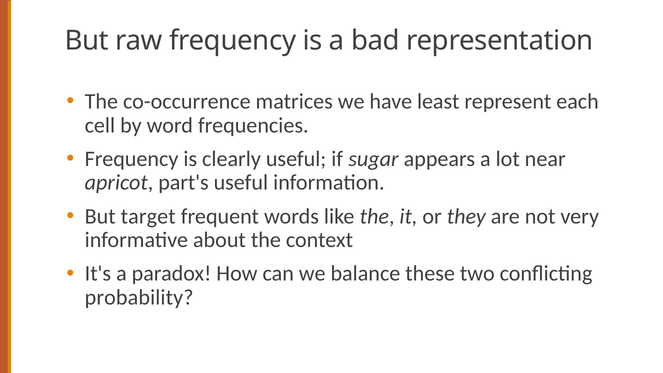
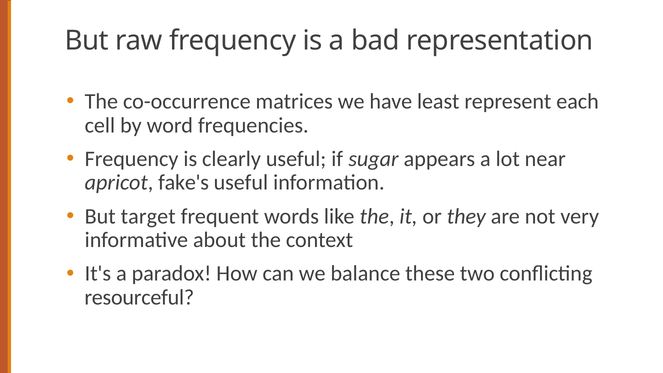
part's: part's -> fake's
probability: probability -> resourceful
